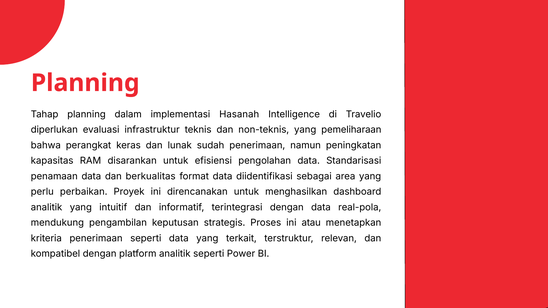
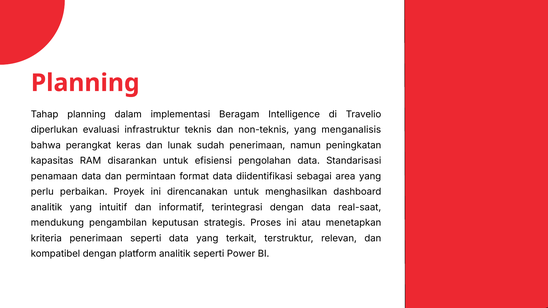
Hasanah: Hasanah -> Beragam
pemeliharaan: pemeliharaan -> menganalisis
berkualitas: berkualitas -> permintaan
real-pola: real-pola -> real-saat
